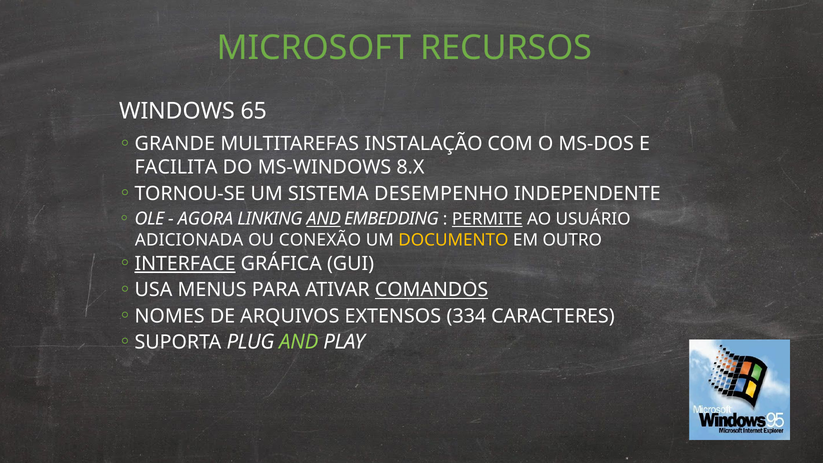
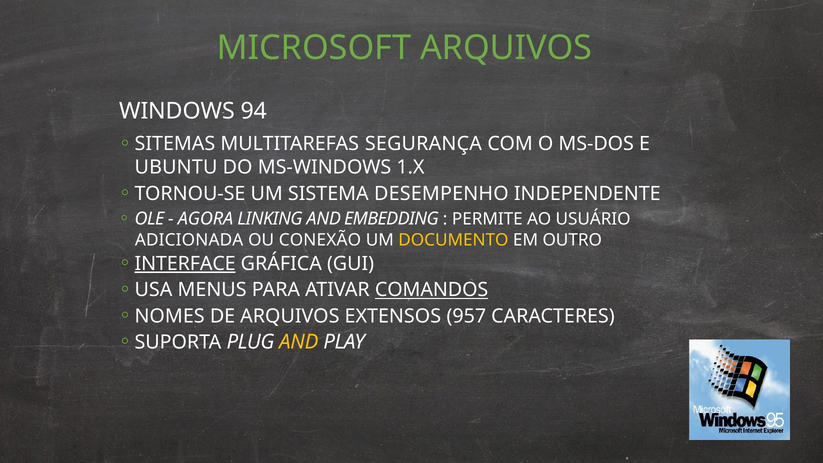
MICROSOFT RECURSOS: RECURSOS -> ARQUIVOS
65: 65 -> 94
GRANDE: GRANDE -> SITEMAS
INSTALAÇÃO: INSTALAÇÃO -> SEGURANÇA
FACILITA: FACILITA -> UBUNTU
8.X: 8.X -> 1.X
AND at (324, 219) underline: present -> none
PERMITE underline: present -> none
334: 334 -> 957
AND at (299, 342) colour: light green -> yellow
